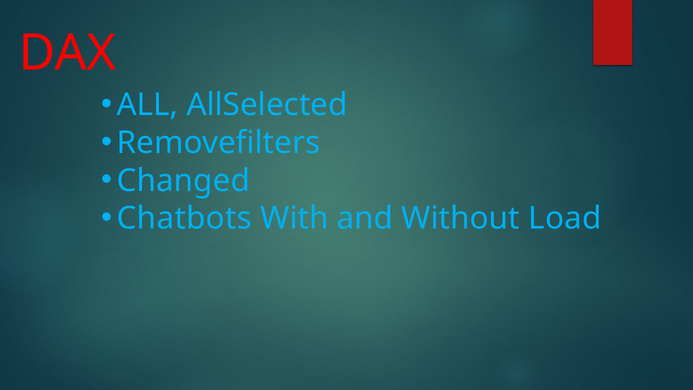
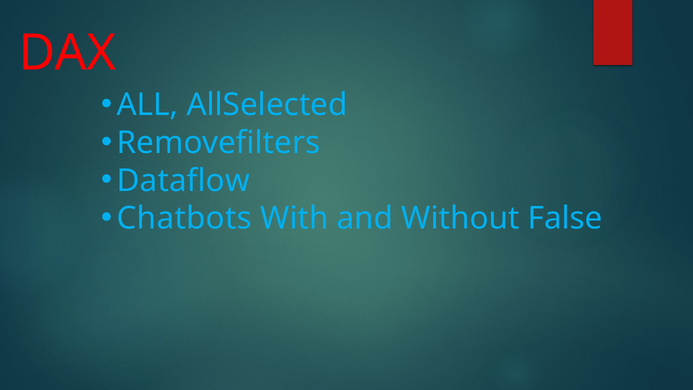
Changed: Changed -> Dataflow
Load: Load -> False
